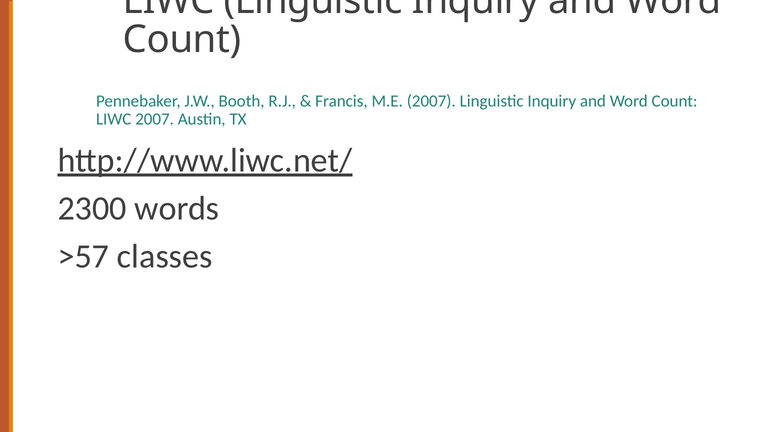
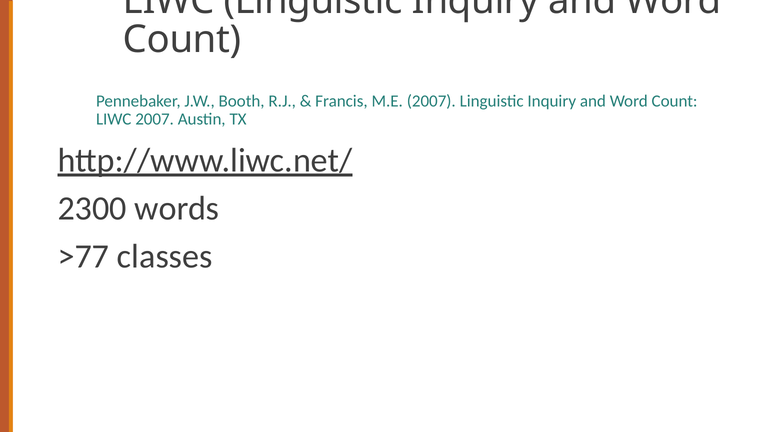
>57: >57 -> >77
